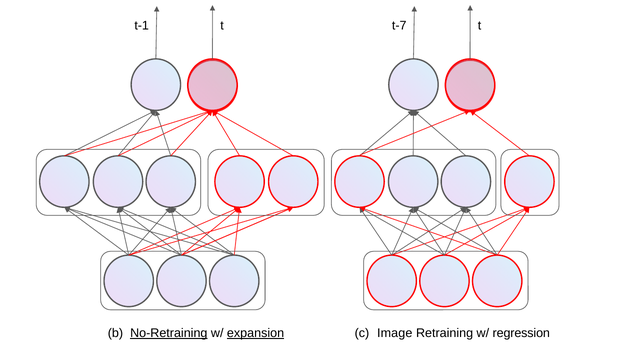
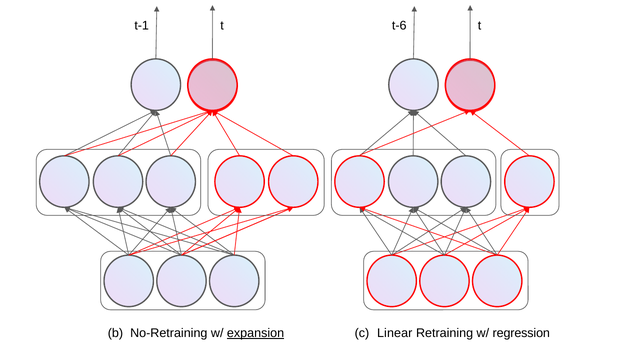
t-7: t-7 -> t-6
No-Retraining underline: present -> none
Image: Image -> Linear
